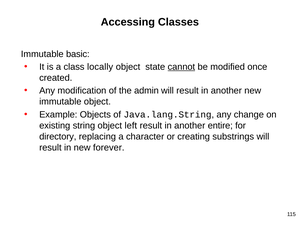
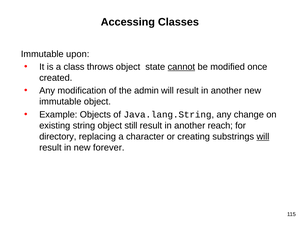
basic: basic -> upon
locally: locally -> throws
left: left -> still
entire: entire -> reach
will at (263, 137) underline: none -> present
